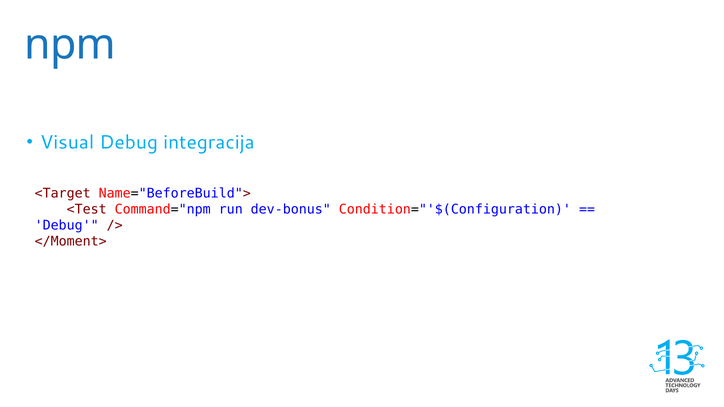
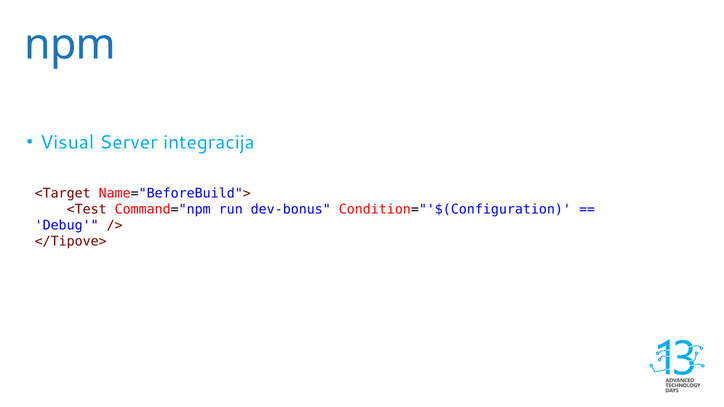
Visual Debug: Debug -> Server
</Moment>: </Moment> -> </Tipove>
